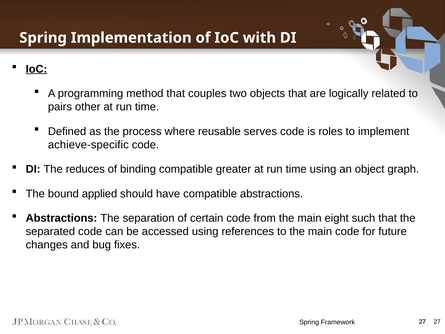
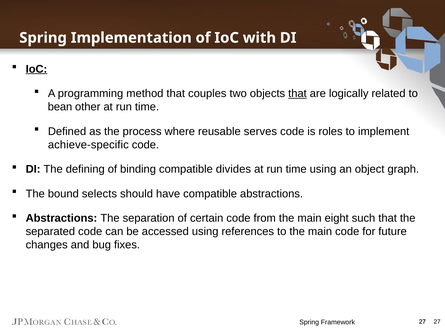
that at (297, 93) underline: none -> present
pairs: pairs -> bean
reduces: reduces -> defining
greater: greater -> divides
applied: applied -> selects
